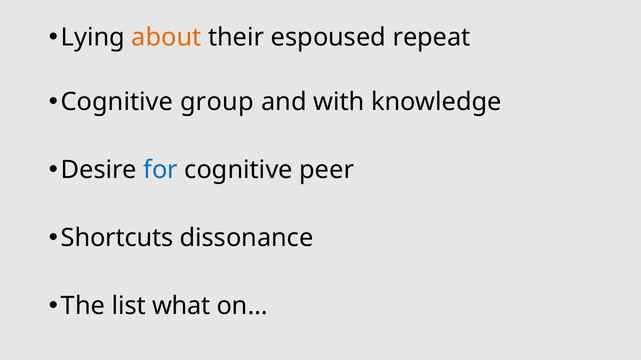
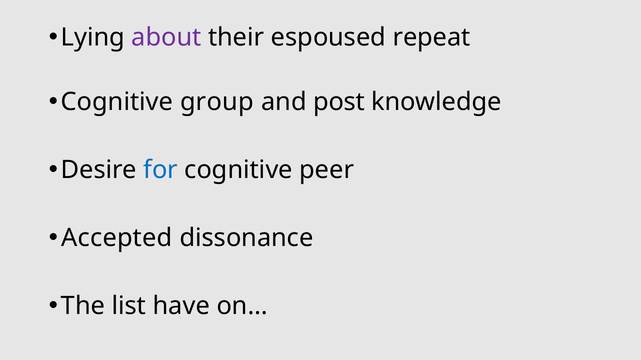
about colour: orange -> purple
with: with -> post
Shortcuts: Shortcuts -> Accepted
what: what -> have
